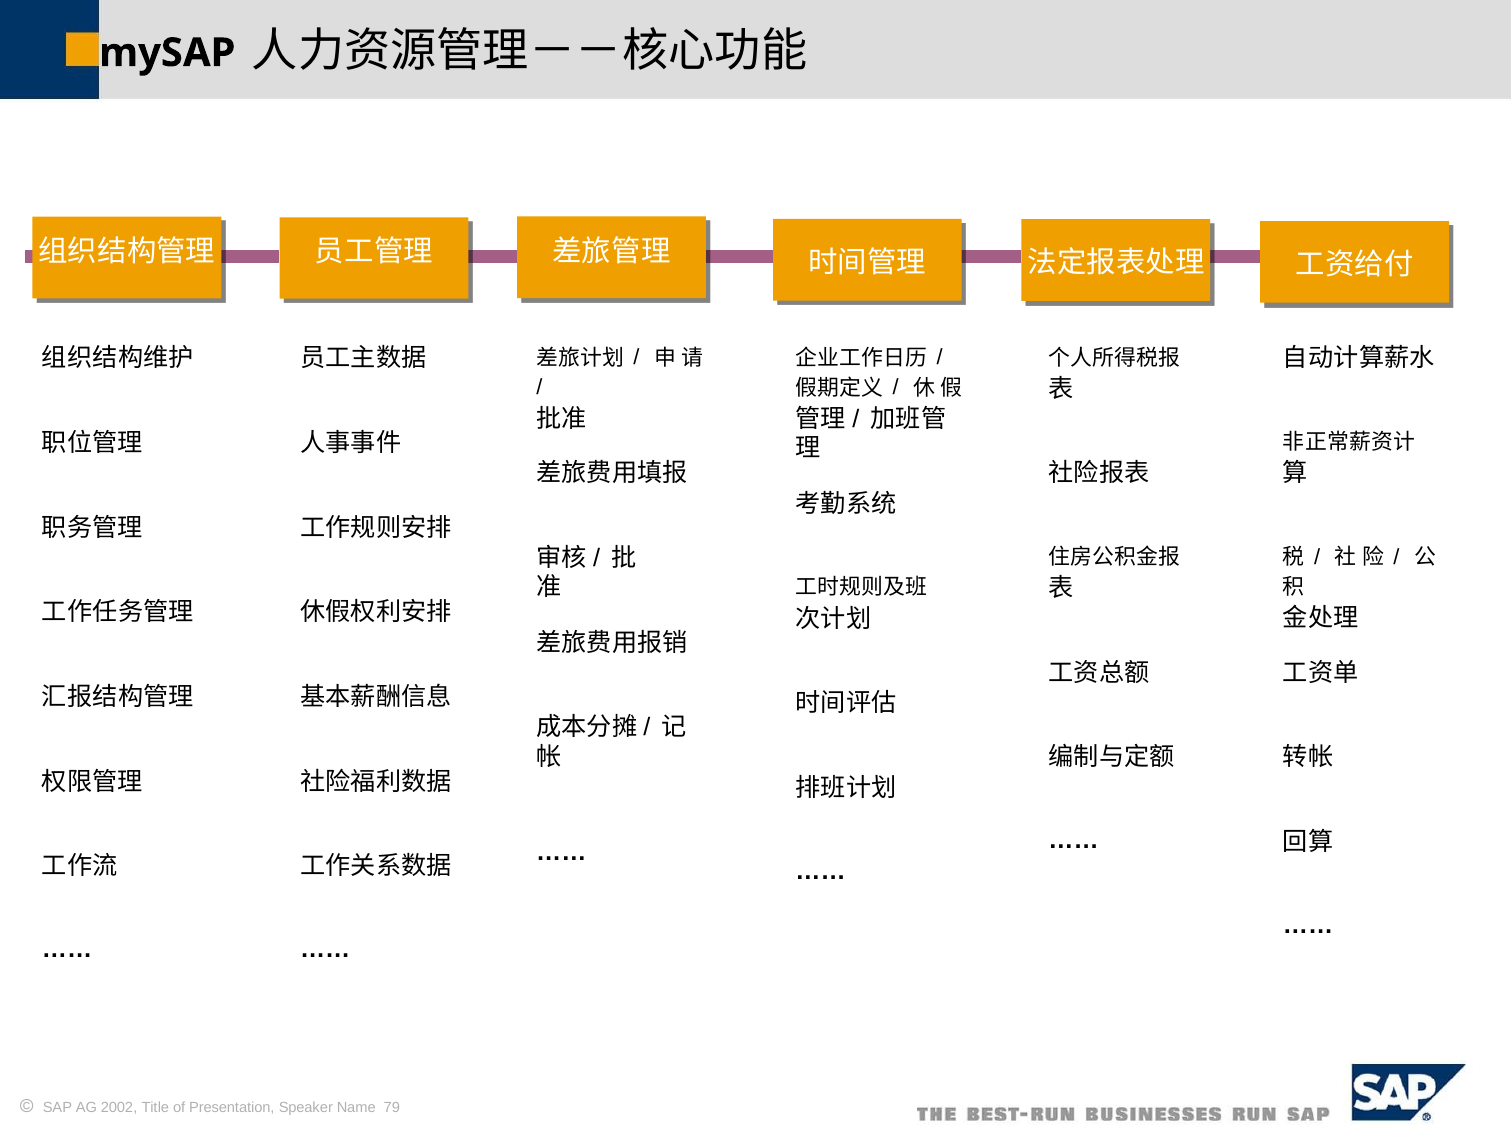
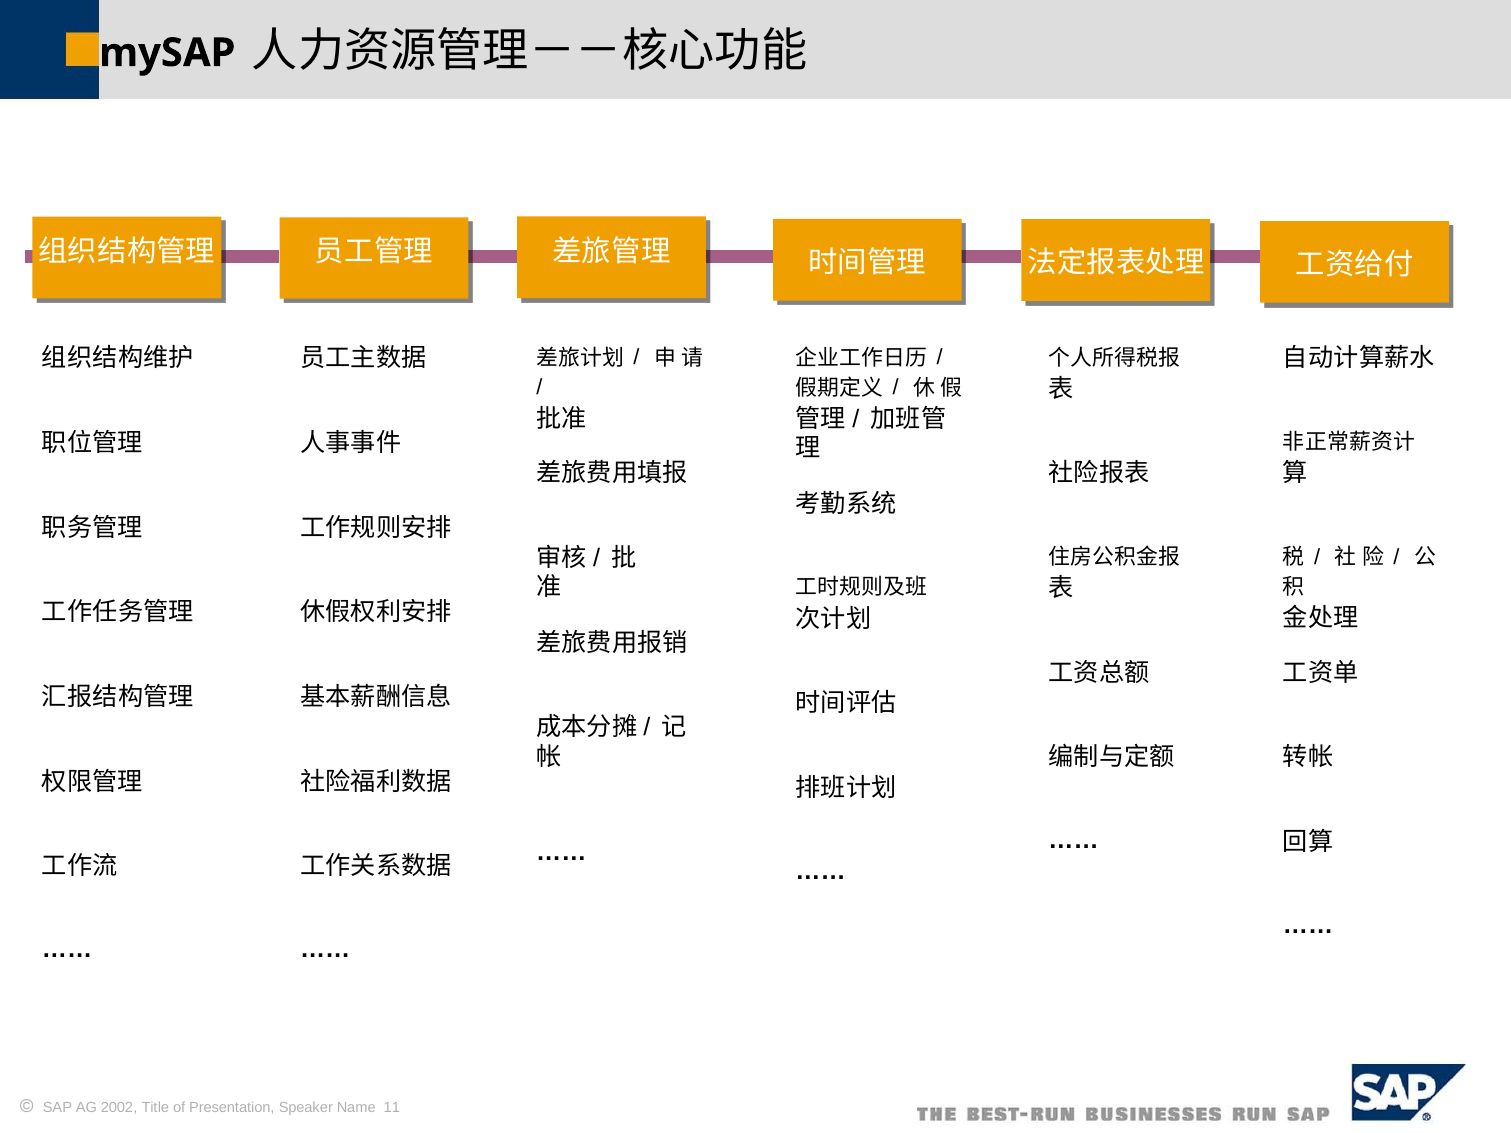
79: 79 -> 11
